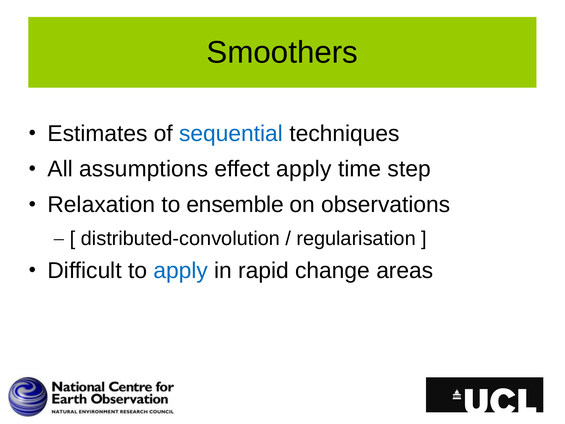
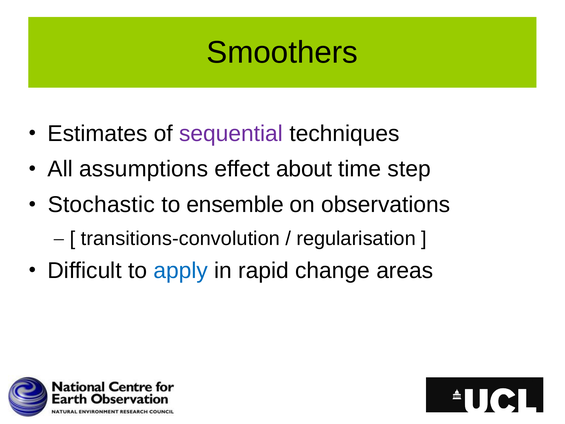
sequential colour: blue -> purple
effect apply: apply -> about
Relaxation: Relaxation -> Stochastic
distributed-convolution: distributed-convolution -> transitions-convolution
